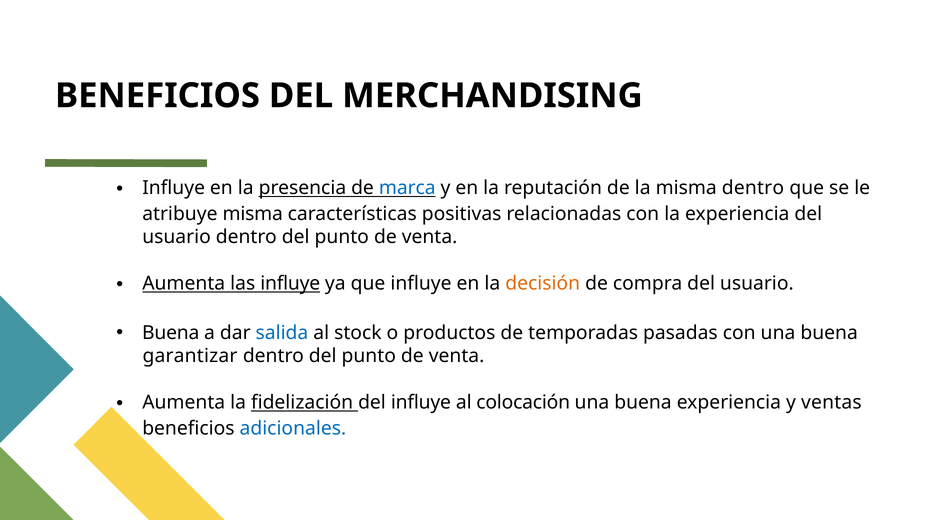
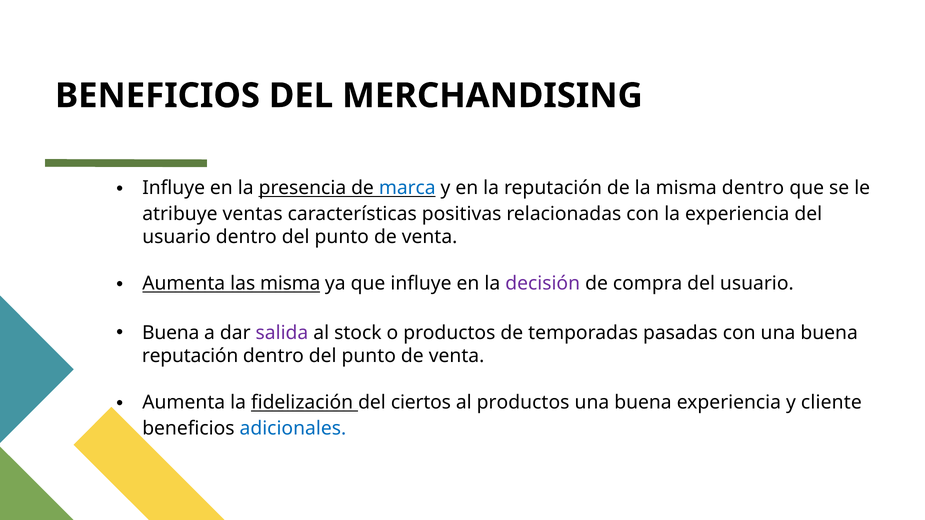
atribuye misma: misma -> ventas
las influye: influye -> misma
decisión colour: orange -> purple
salida colour: blue -> purple
garantizar at (190, 356): garantizar -> reputación
del influye: influye -> ciertos
al colocación: colocación -> productos
ventas: ventas -> cliente
